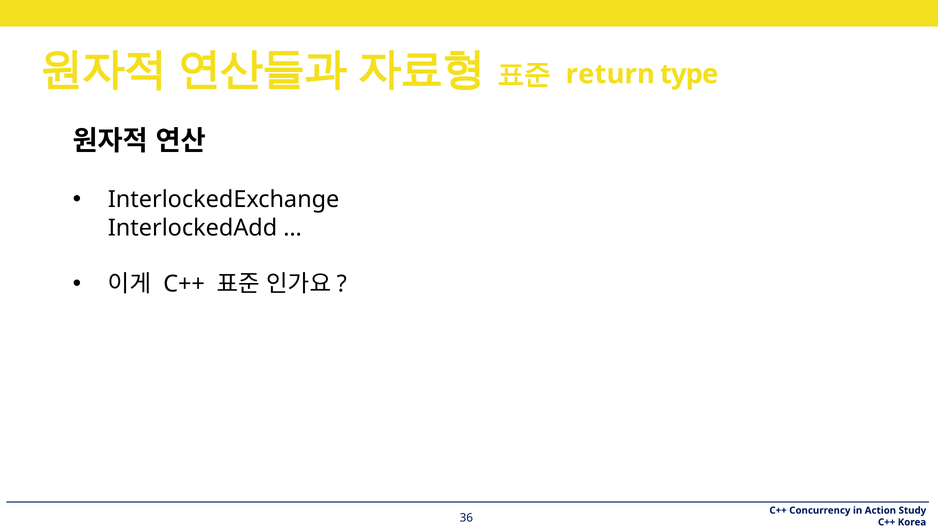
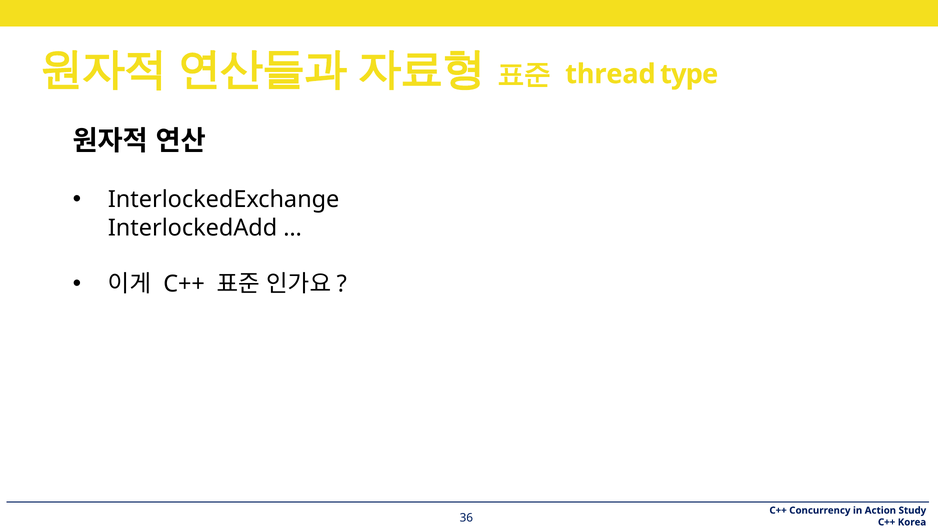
return: return -> thread
